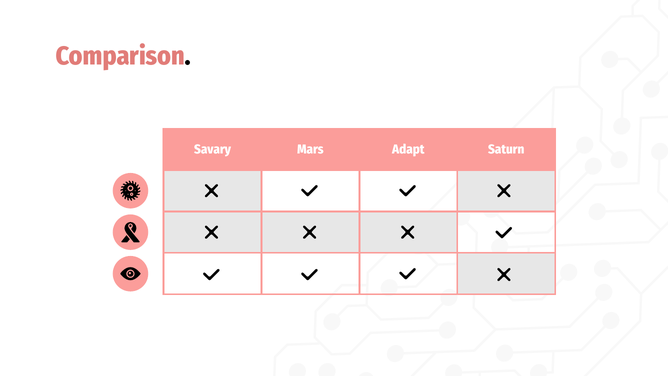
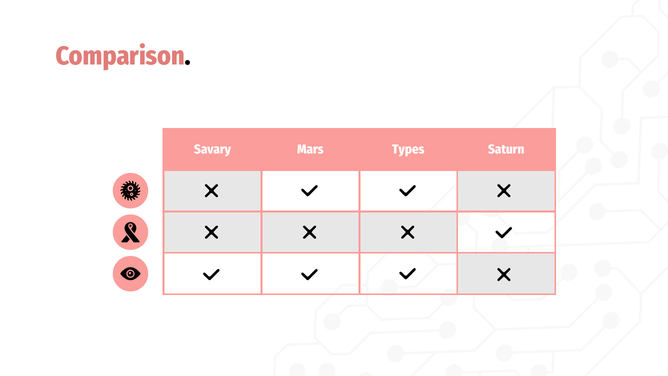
Adapt: Adapt -> Types
